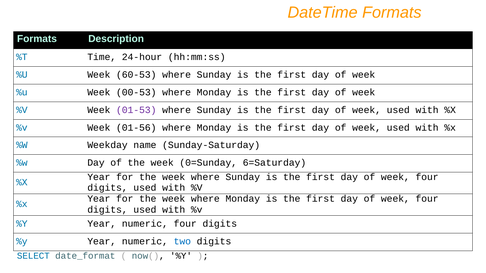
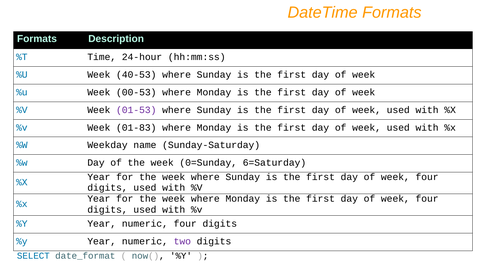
60-53: 60-53 -> 40-53
01-56: 01-56 -> 01-83
two colour: blue -> purple
